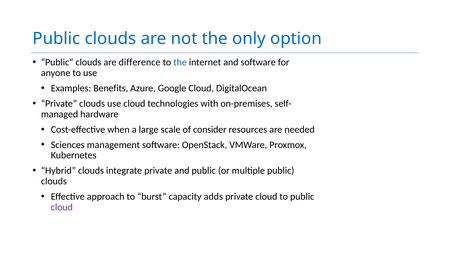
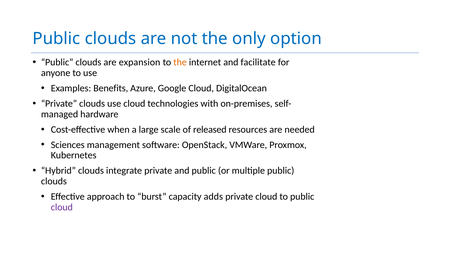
difference: difference -> expansion
the at (180, 62) colour: blue -> orange
and software: software -> facilitate
consider: consider -> released
